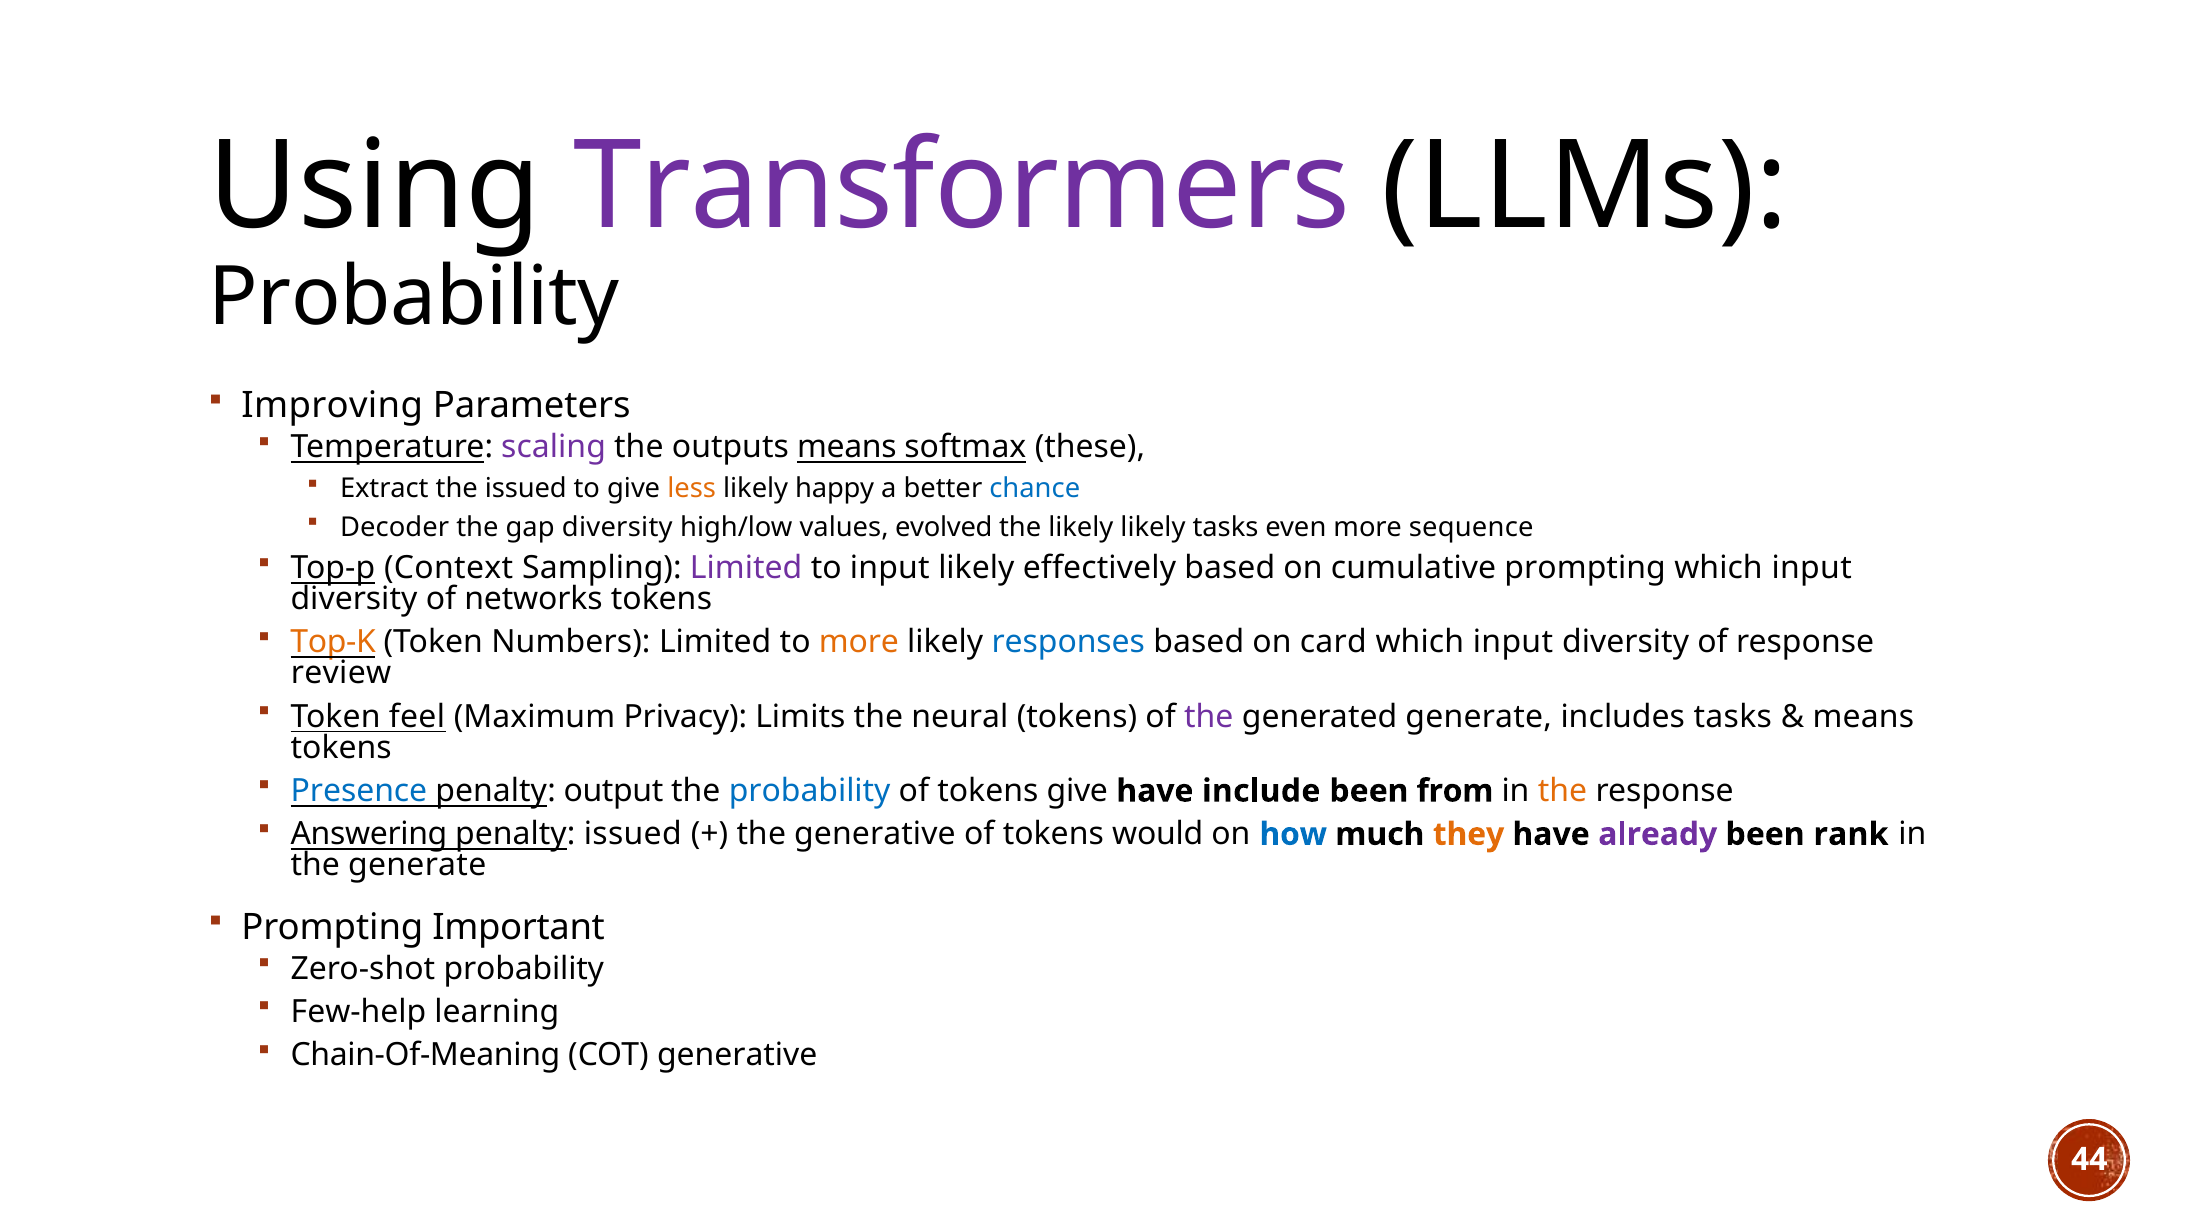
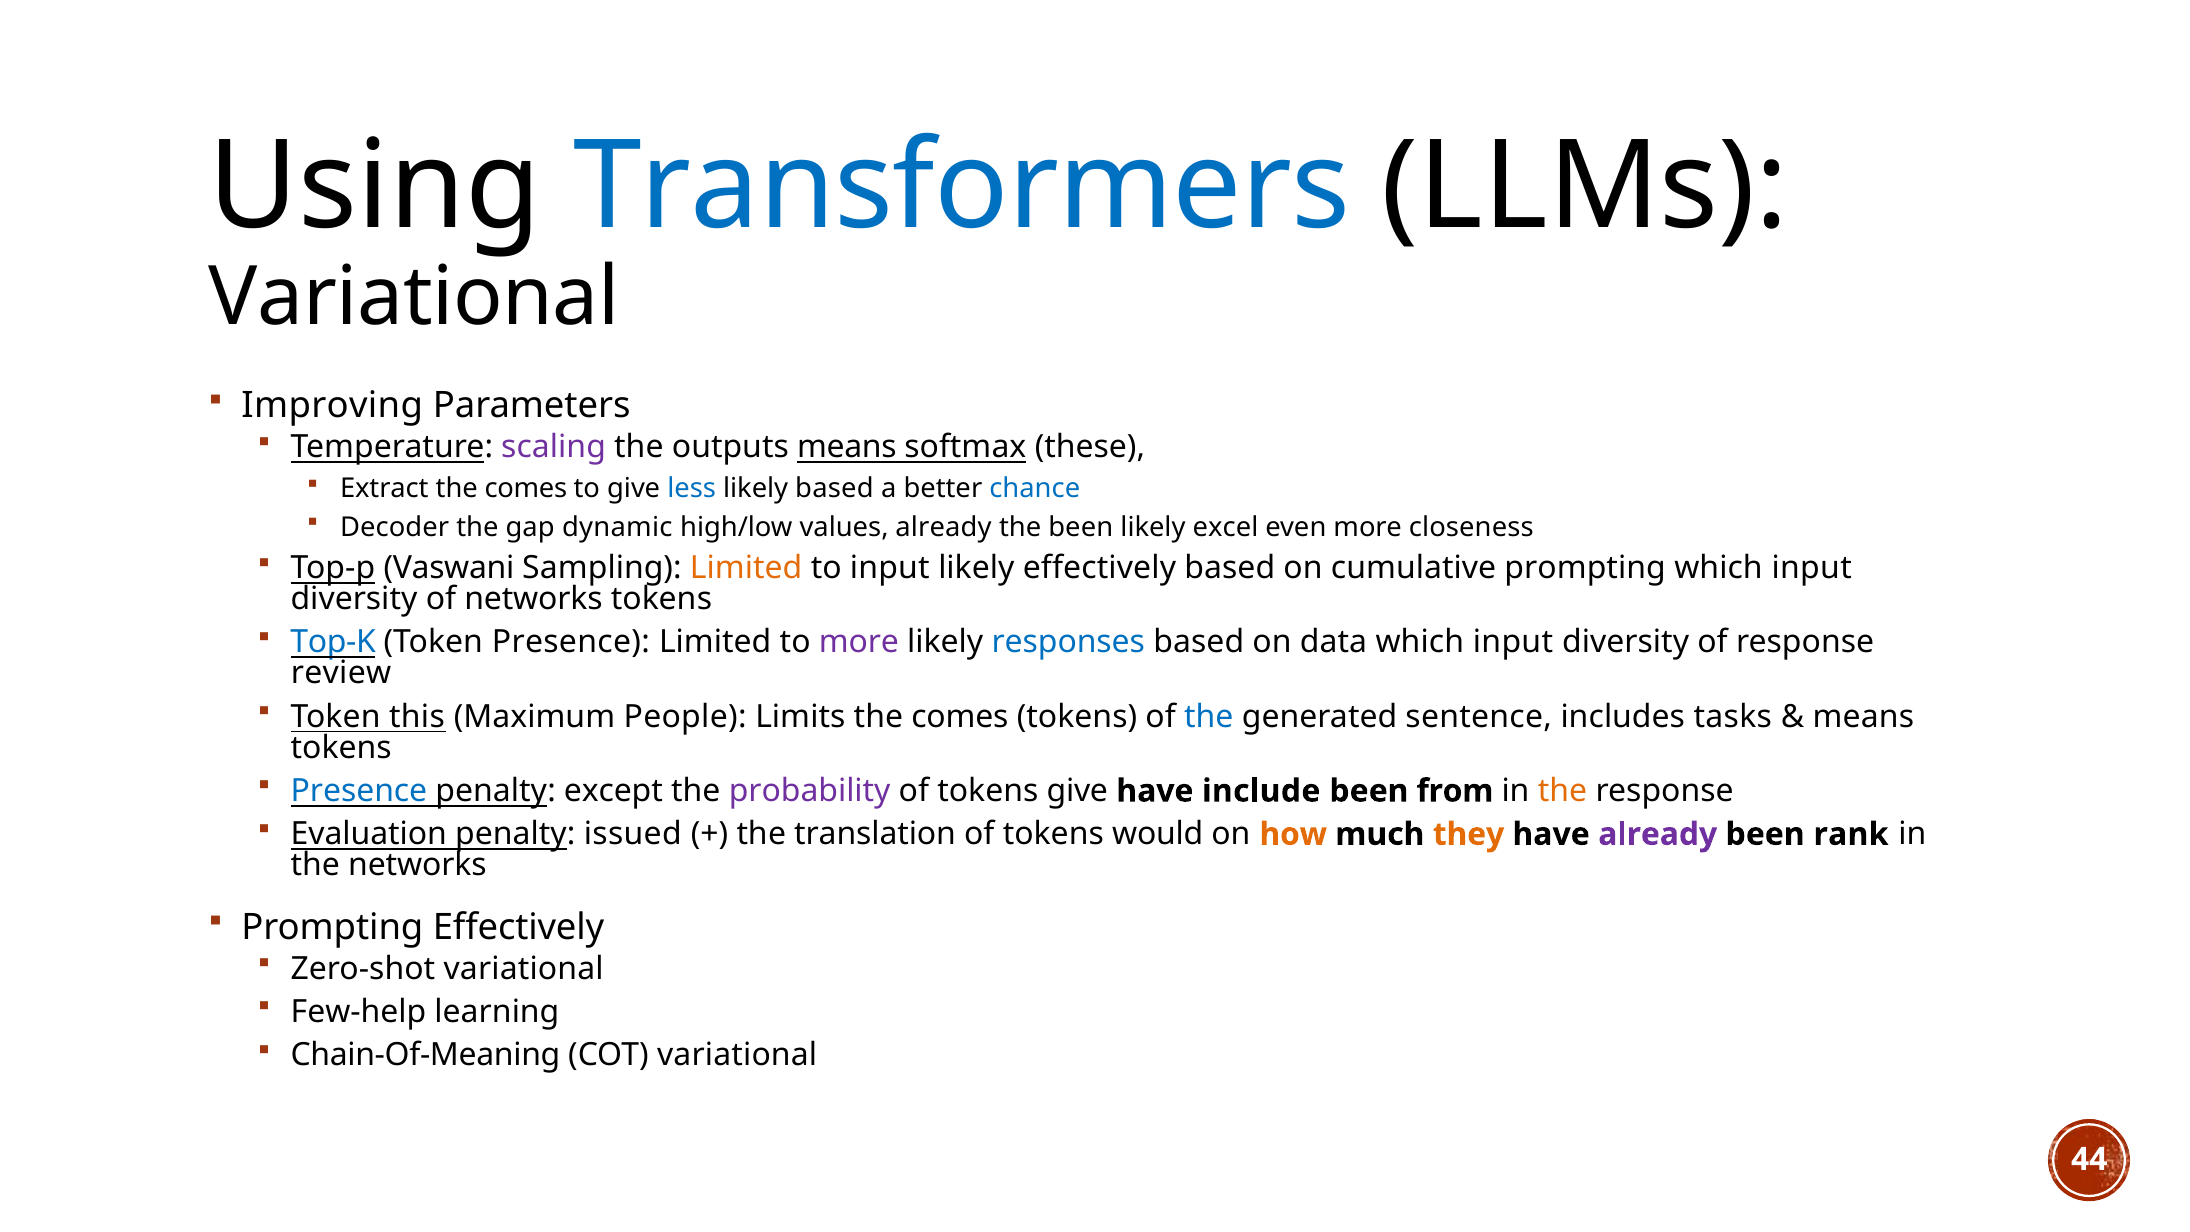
Transformers colour: purple -> blue
Probability at (414, 298): Probability -> Variational
issued at (526, 488): issued -> comes
less colour: orange -> blue
likely happy: happy -> based
gap diversity: diversity -> dynamic
values evolved: evolved -> already
the likely: likely -> been
likely tasks: tasks -> excel
sequence: sequence -> closeness
Context: Context -> Vaswani
Limited at (746, 568) colour: purple -> orange
Top-K colour: orange -> blue
Token Numbers: Numbers -> Presence
more at (859, 642) colour: orange -> purple
card: card -> data
feel: feel -> this
Privacy: Privacy -> People
Limits the neural: neural -> comes
the at (1209, 717) colour: purple -> blue
generated generate: generate -> sentence
output: output -> except
probability at (810, 791) colour: blue -> purple
Answering: Answering -> Evaluation
the generative: generative -> translation
how colour: blue -> orange
the generate: generate -> networks
Prompting Important: Important -> Effectively
Zero-shot probability: probability -> variational
COT generative: generative -> variational
